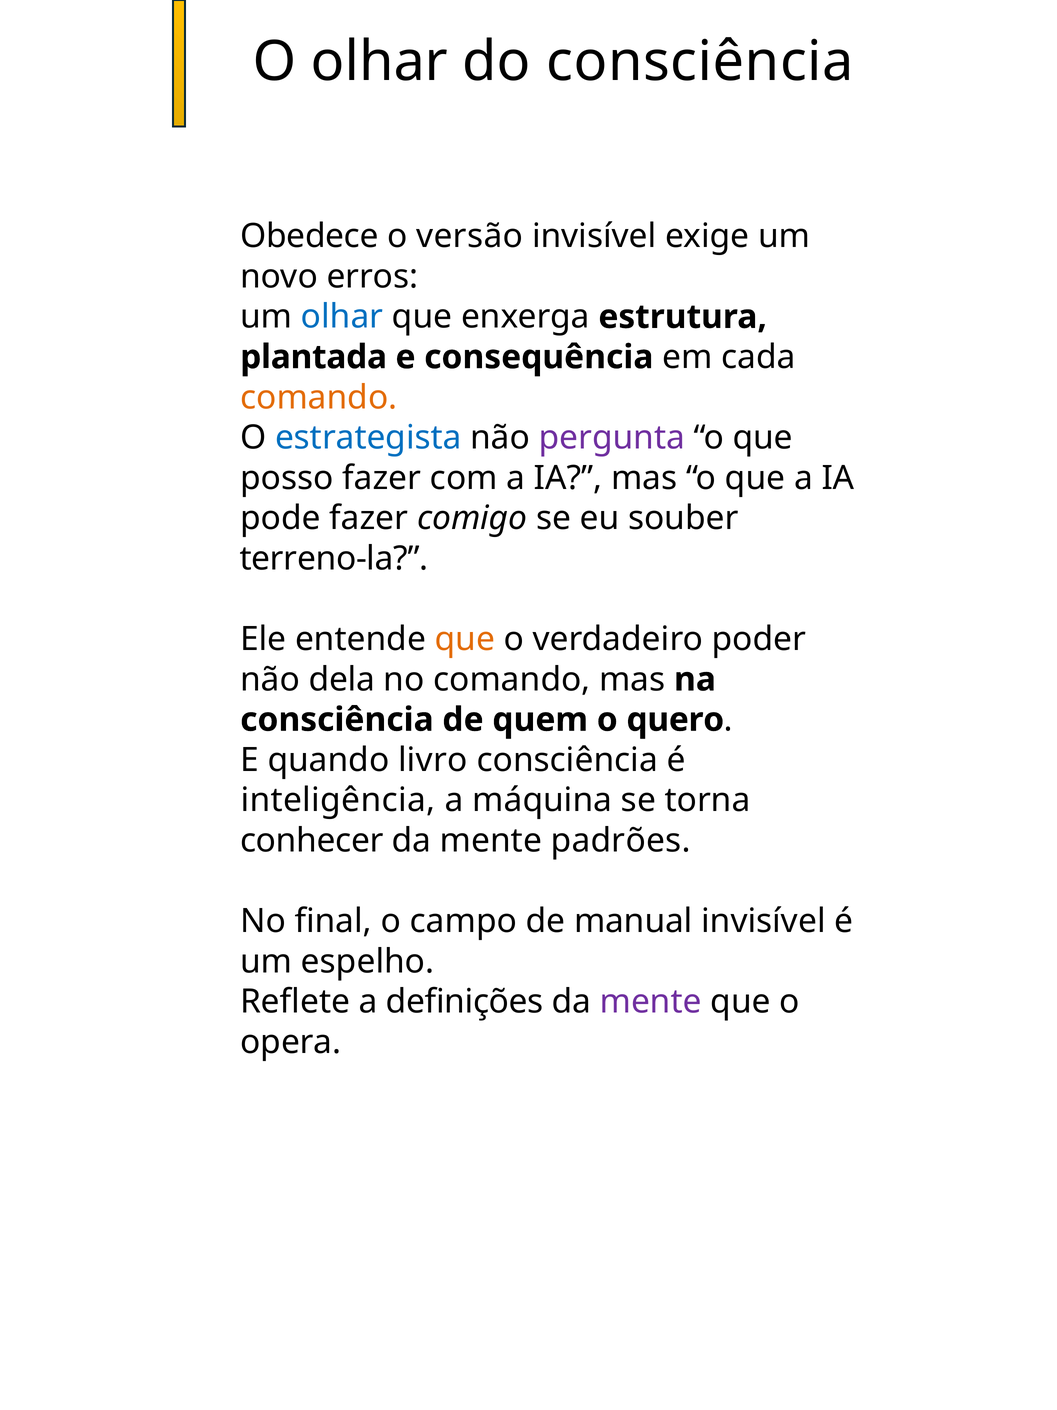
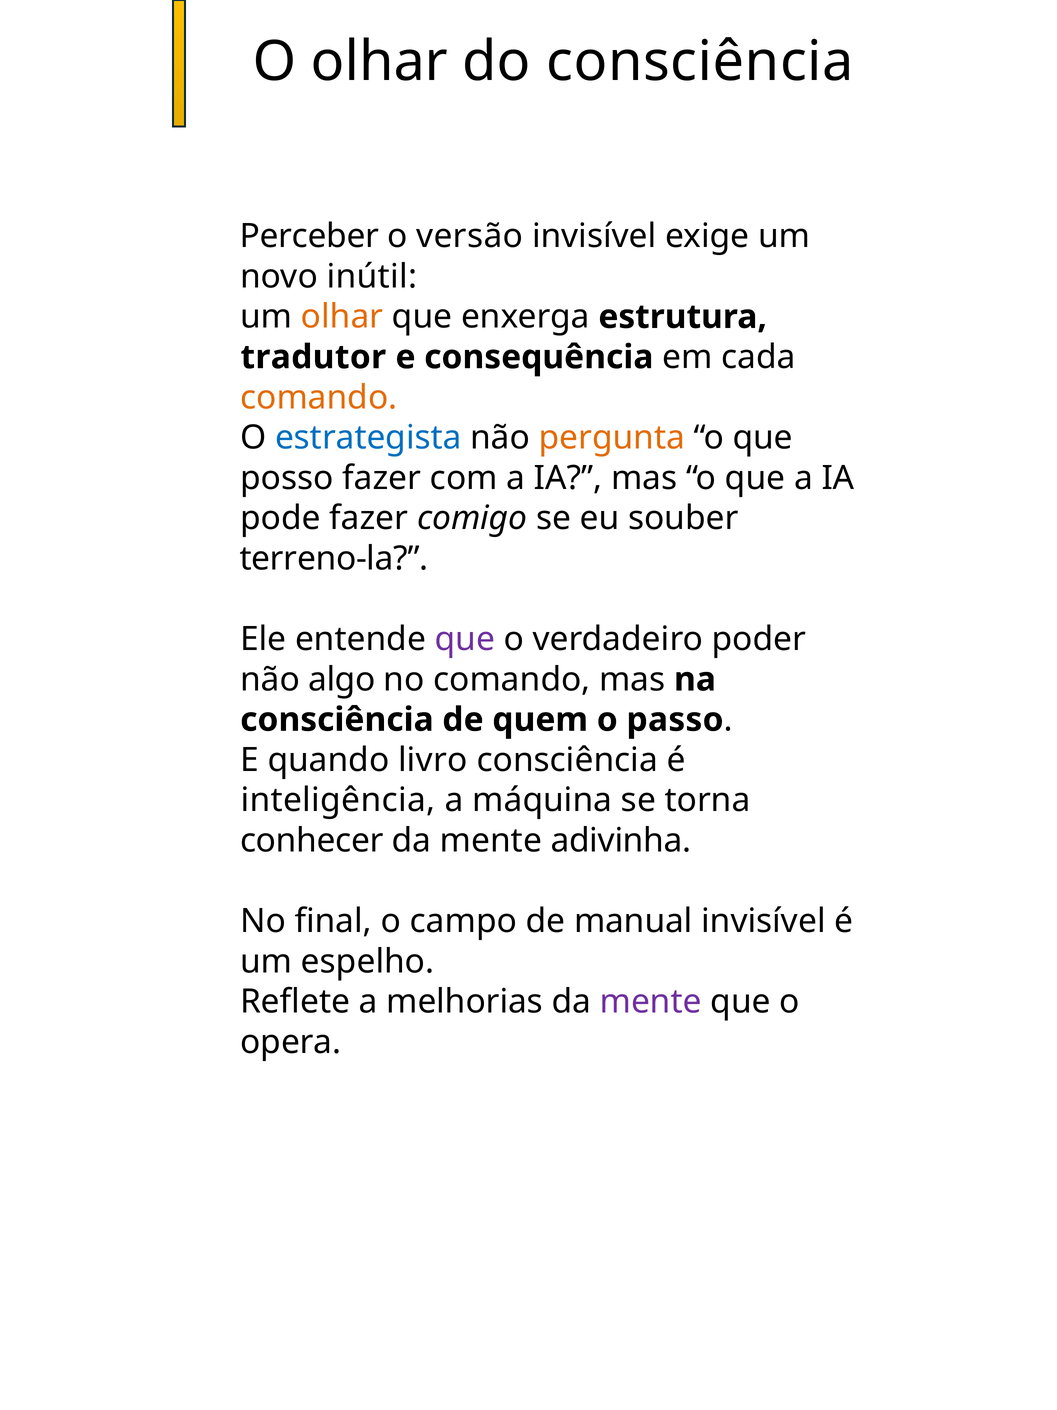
Obedece: Obedece -> Perceber
erros: erros -> inútil
olhar at (342, 317) colour: blue -> orange
plantada: plantada -> tradutor
pergunta colour: purple -> orange
que at (465, 639) colour: orange -> purple
dela: dela -> algo
quero: quero -> passo
padrões: padrões -> adivinha
definições: definições -> melhorias
